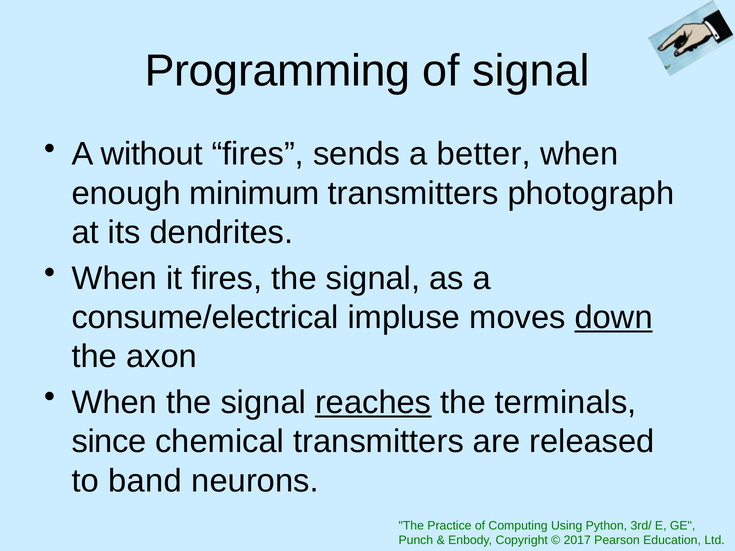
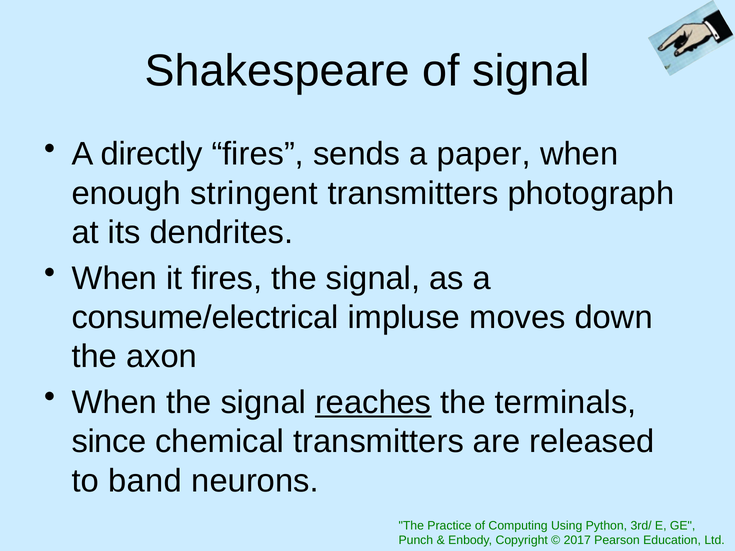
Programming: Programming -> Shakespeare
without: without -> directly
better: better -> paper
minimum: minimum -> stringent
down underline: present -> none
